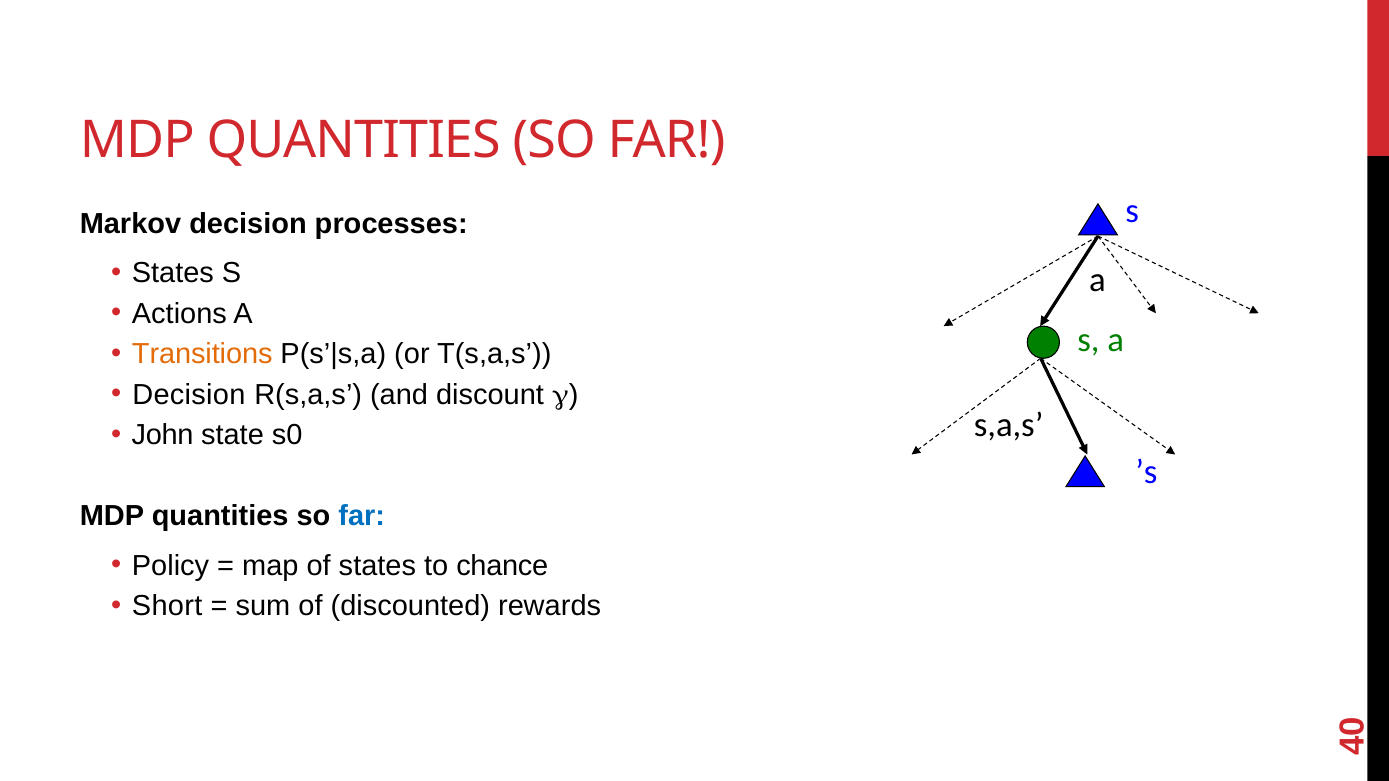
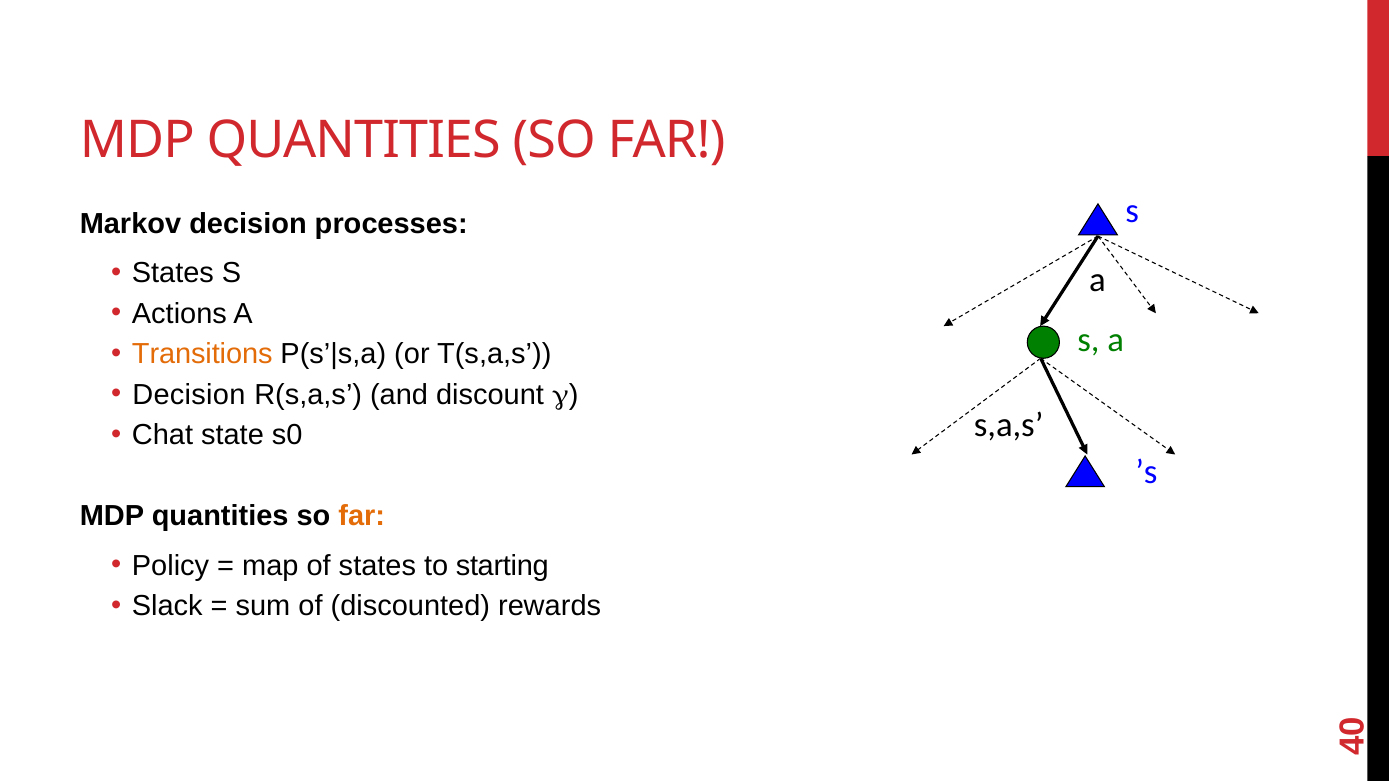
John: John -> Chat
far at (362, 517) colour: blue -> orange
chance: chance -> starting
Short: Short -> Slack
